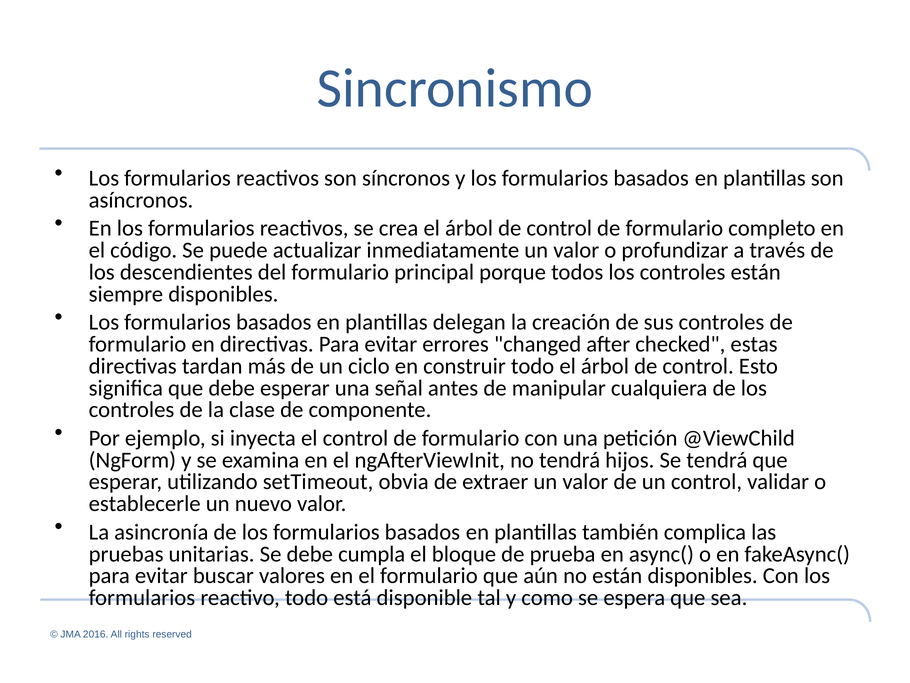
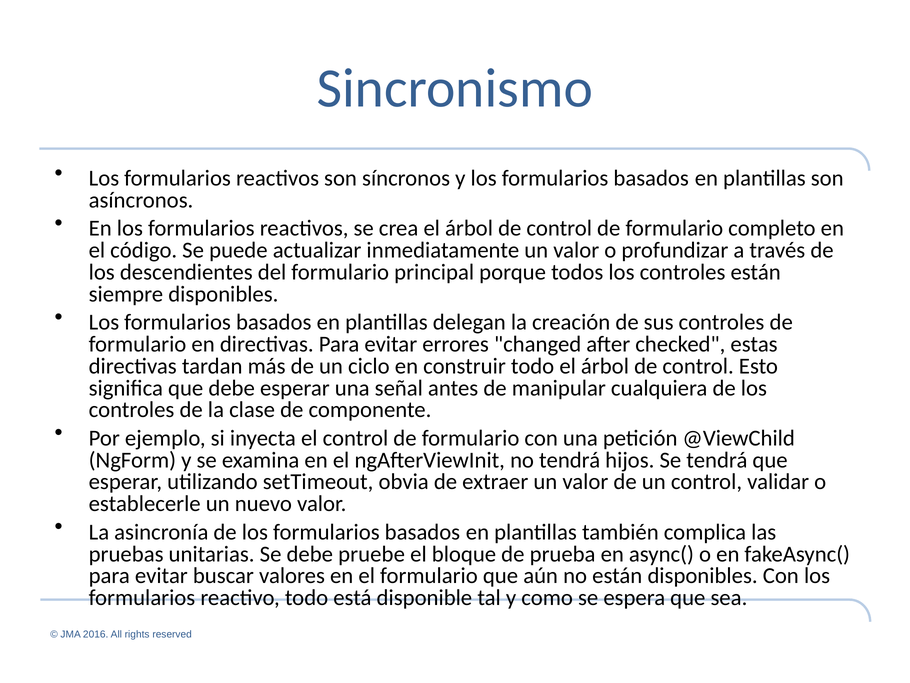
cumpla: cumpla -> pruebe
